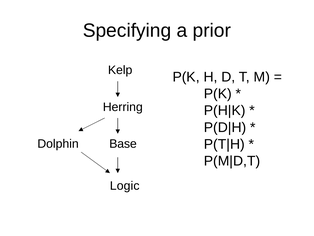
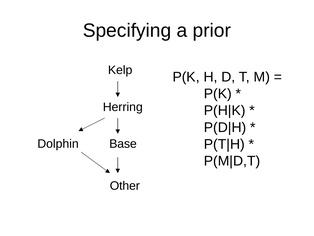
Logic: Logic -> Other
